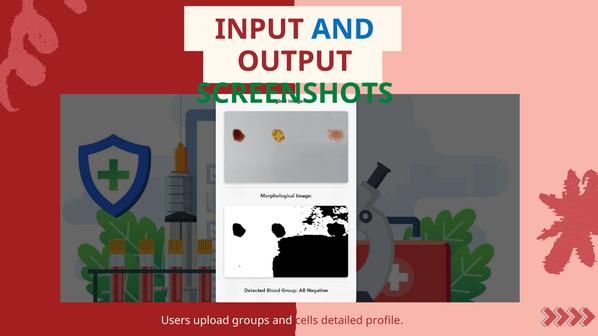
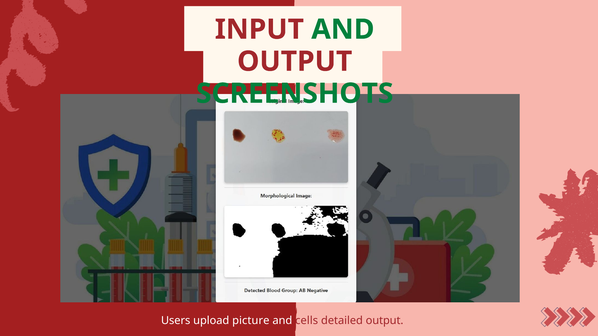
AND at (343, 29) colour: blue -> green
groups: groups -> picture
detailed profile: profile -> output
